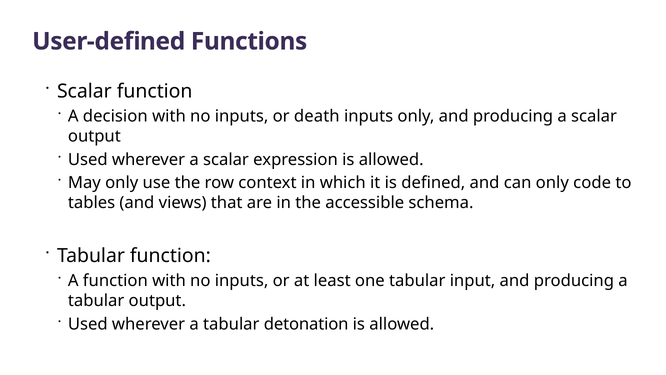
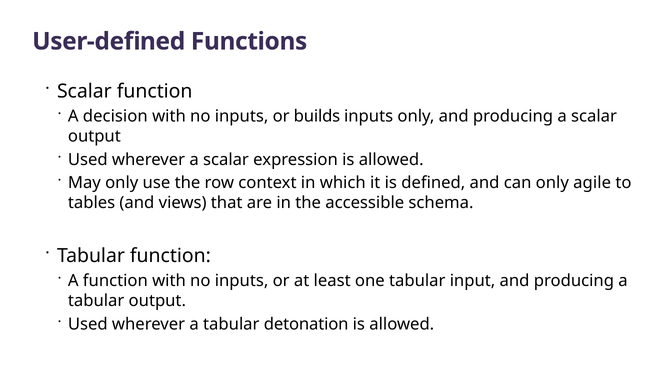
death: death -> builds
code: code -> agile
